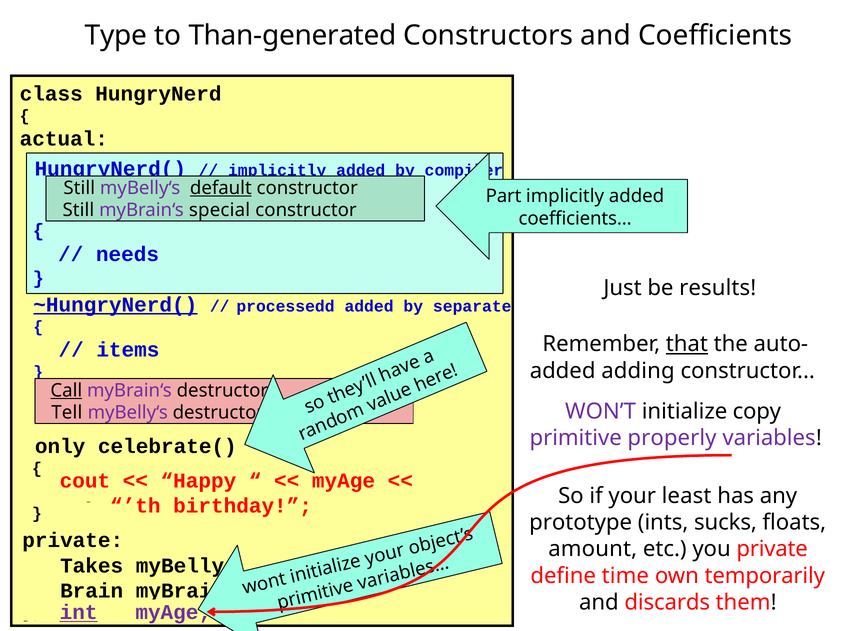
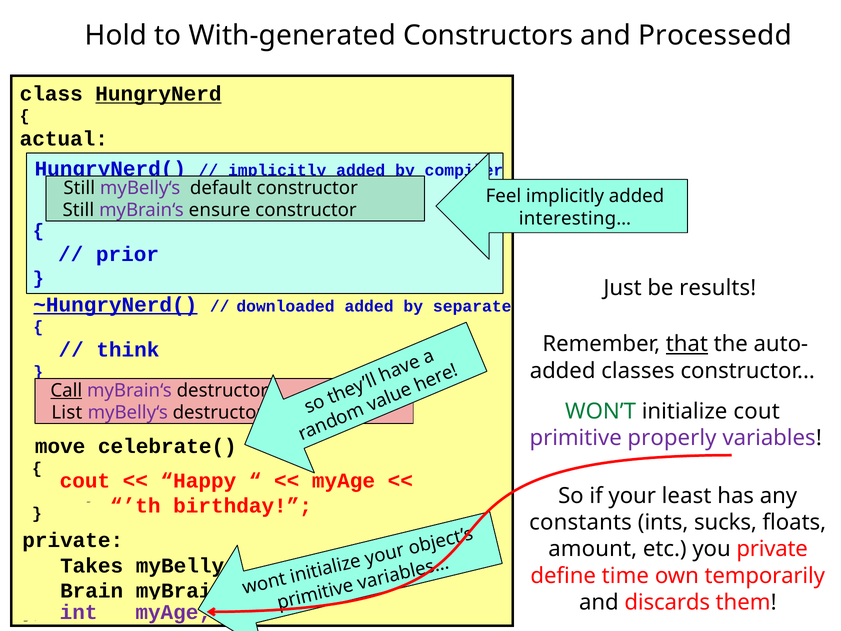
Type: Type -> Hold
Than-generated: Than-generated -> With-generated
Coefficients: Coefficients -> Processedd
HungryNerd underline: none -> present
default underline: present -> none
Part: Part -> Feel
special: special -> ensure
coefficients…: coefficients… -> interesting…
needs: needs -> prior
processedd: processedd -> downloaded
items: items -> think
adding: adding -> classes
WON’T colour: purple -> green
initialize copy: copy -> cout
Tell: Tell -> List
only: only -> move
prototype: prototype -> constants
int underline: present -> none
